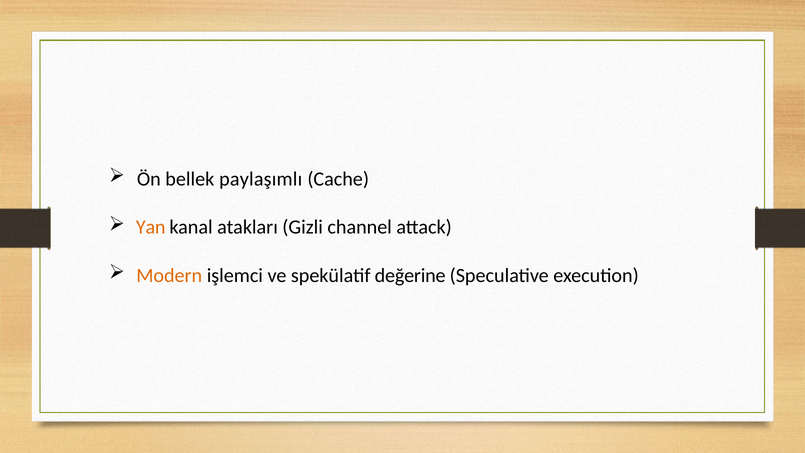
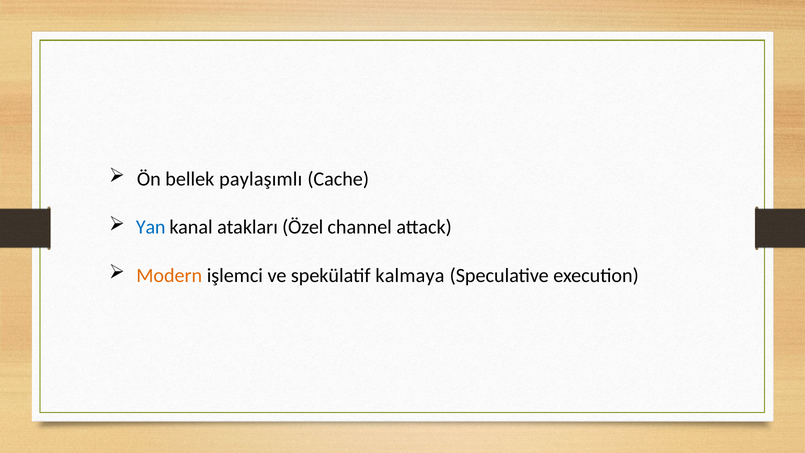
Yan colour: orange -> blue
Gizli: Gizli -> Özel
değerine: değerine -> kalmaya
